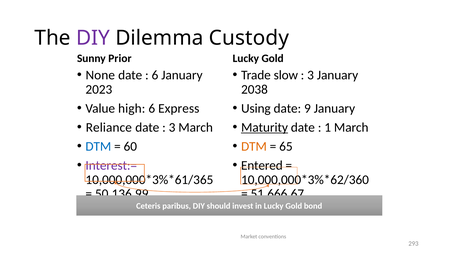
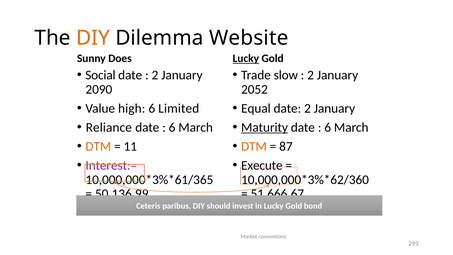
DIY at (93, 38) colour: purple -> orange
Custody: Custody -> Website
Prior: Prior -> Does
Lucky at (246, 58) underline: none -> present
None: None -> Social
6 at (155, 75): 6 -> 2
3 at (311, 75): 3 -> 2
2023: 2023 -> 2090
2038: 2038 -> 2052
Express: Express -> Limited
Using: Using -> Equal
date 9: 9 -> 2
3 at (172, 127): 3 -> 6
1 at (328, 127): 1 -> 6
DTM at (98, 146) colour: blue -> orange
60: 60 -> 11
65: 65 -> 87
Entered: Entered -> Execute
